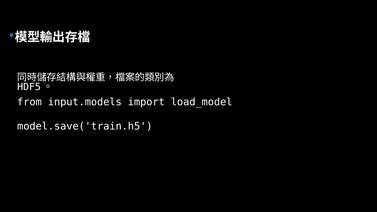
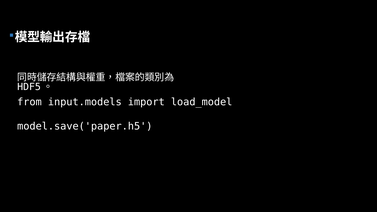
model.save('train.h5: model.save('train.h5 -> model.save('paper.h5
